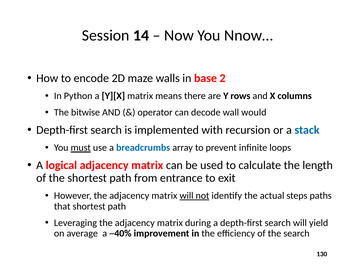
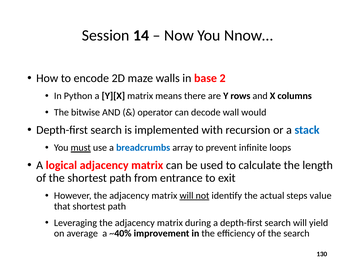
paths: paths -> value
